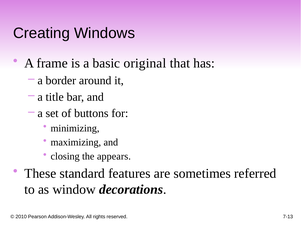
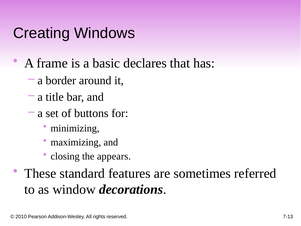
original: original -> declares
